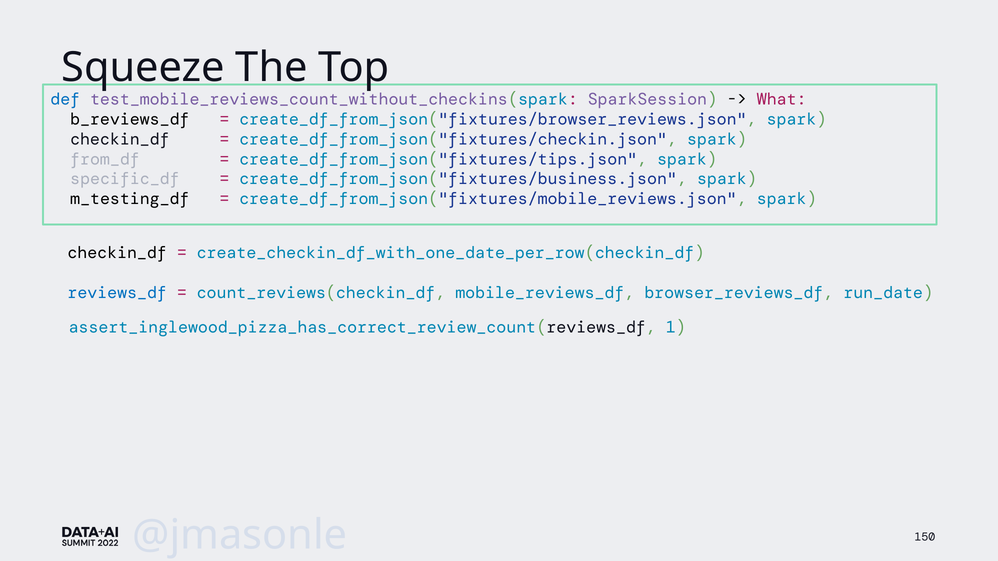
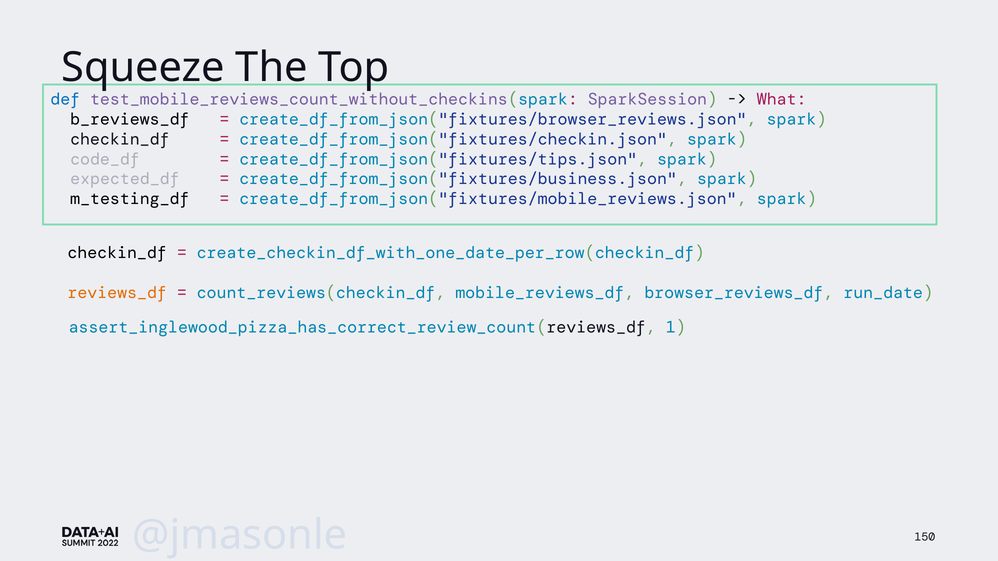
from_df: from_df -> code_df
specific_df: specific_df -> expected_df
reviews_df colour: blue -> orange
